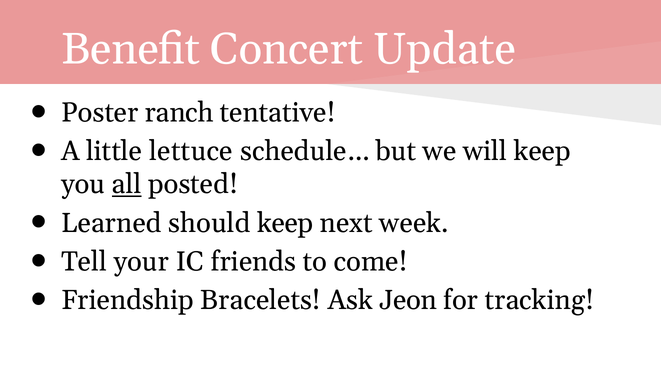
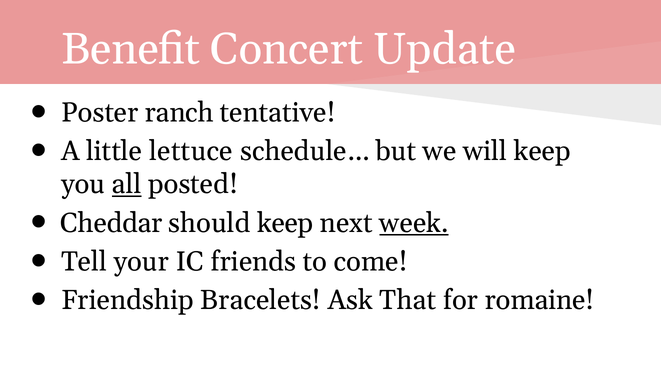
Learned: Learned -> Cheddar
week underline: none -> present
Jeon: Jeon -> That
tracking: tracking -> romaine
